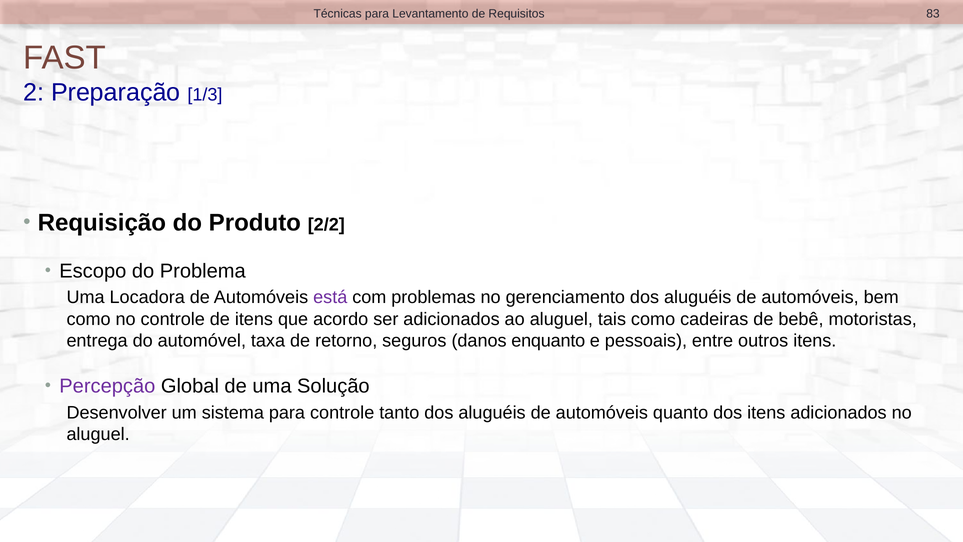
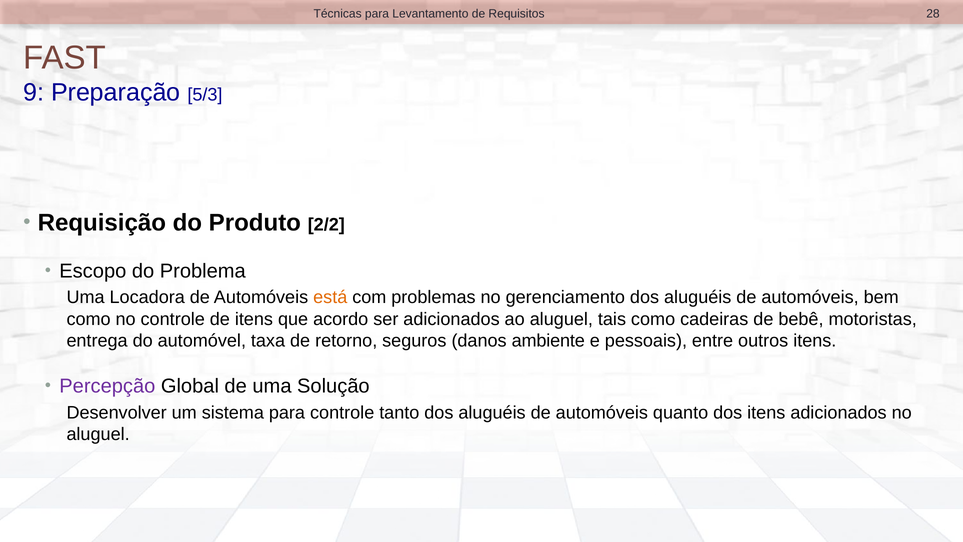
83: 83 -> 28
2: 2 -> 9
1/3: 1/3 -> 5/3
está colour: purple -> orange
enquanto: enquanto -> ambiente
